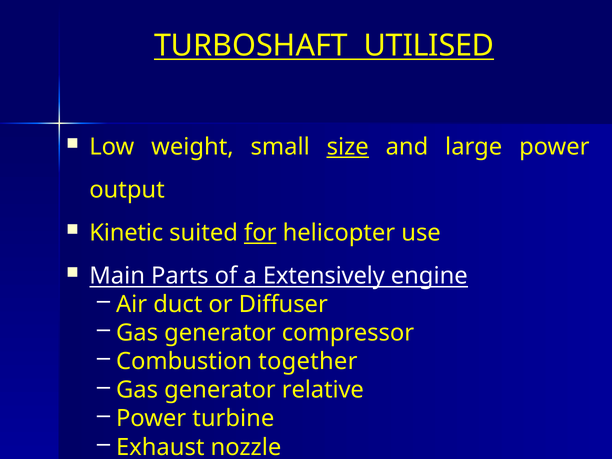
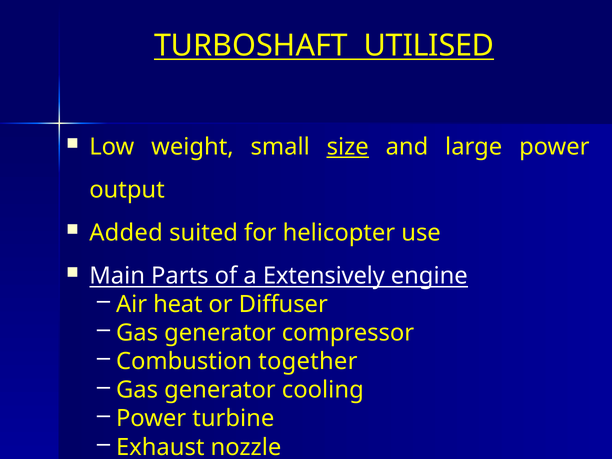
Kinetic: Kinetic -> Added
for underline: present -> none
duct: duct -> heat
relative: relative -> cooling
